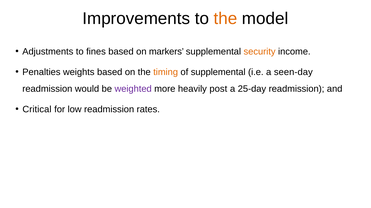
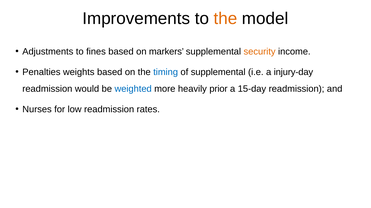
timing colour: orange -> blue
seen-day: seen-day -> injury-day
weighted colour: purple -> blue
post: post -> prior
25-day: 25-day -> 15-day
Critical: Critical -> Nurses
